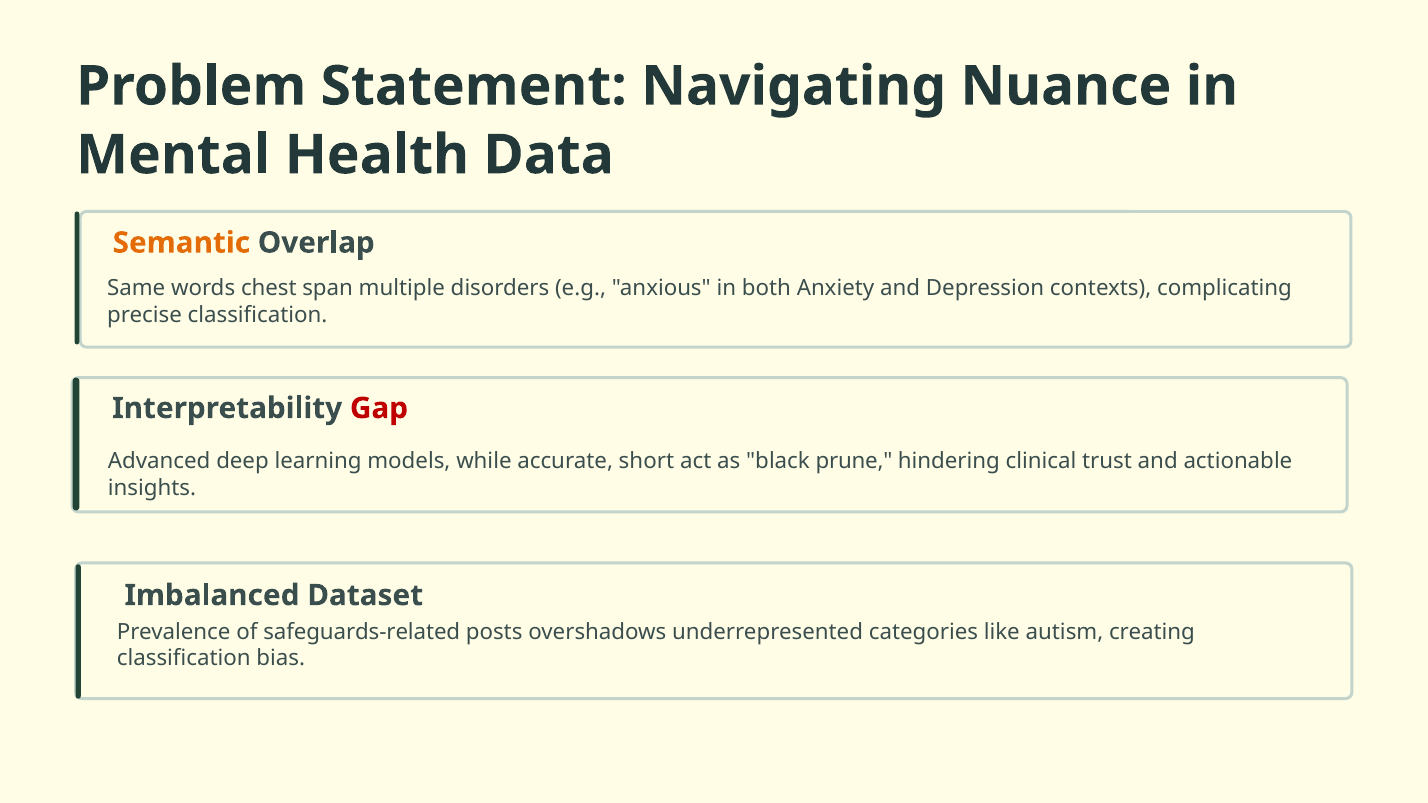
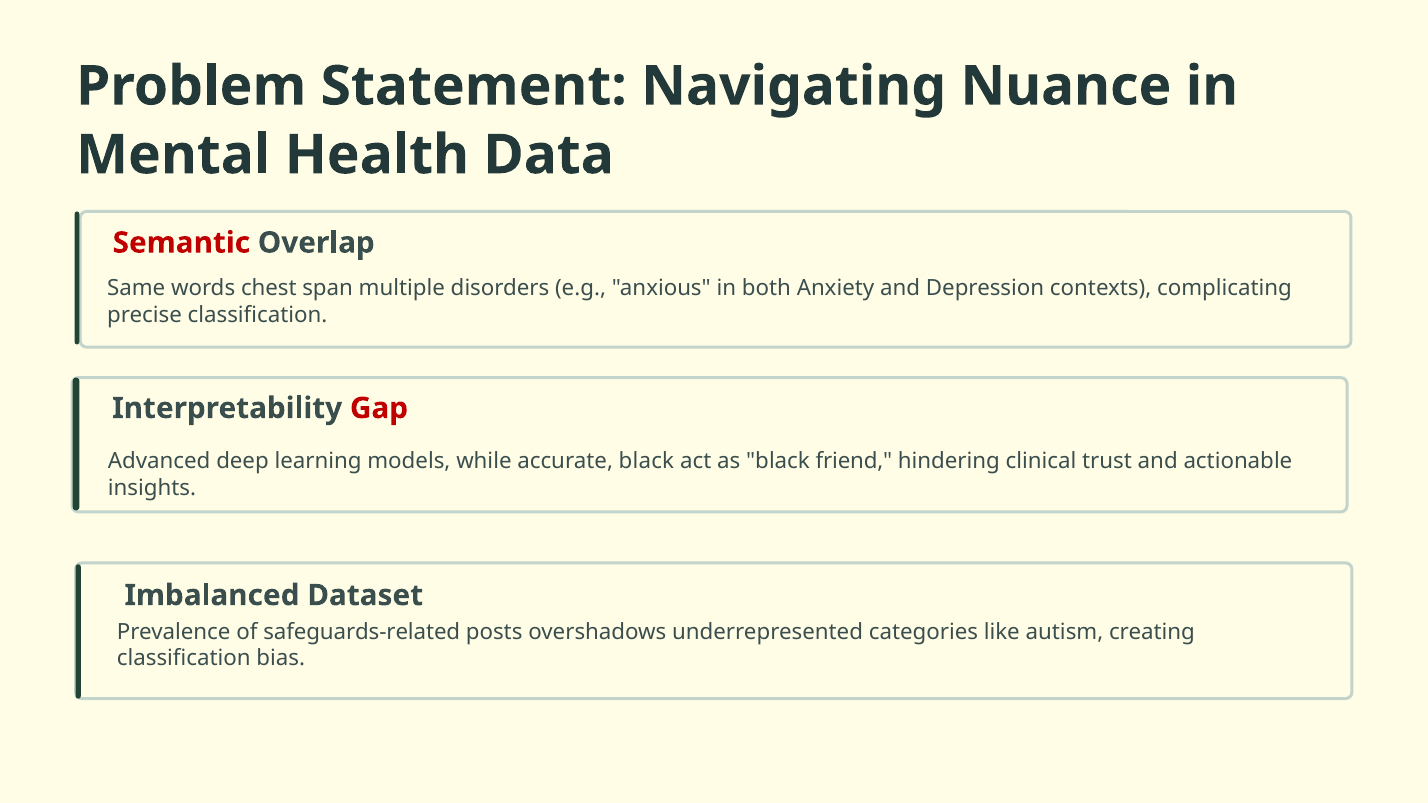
Semantic colour: orange -> red
accurate short: short -> black
prune: prune -> friend
